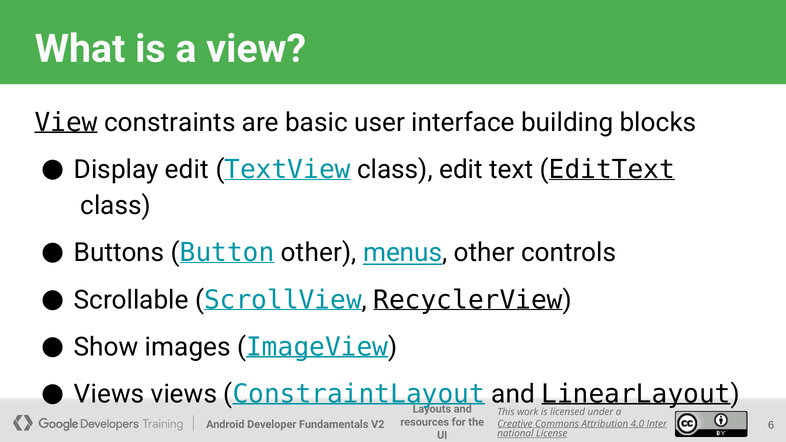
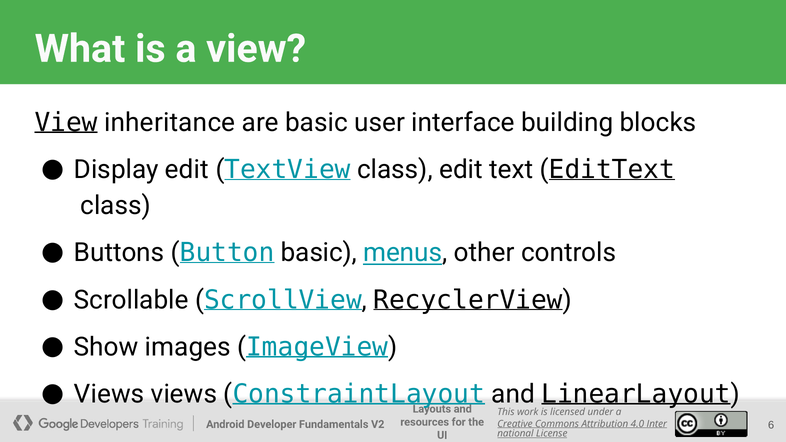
constraints: constraints -> inheritance
Button other: other -> basic
